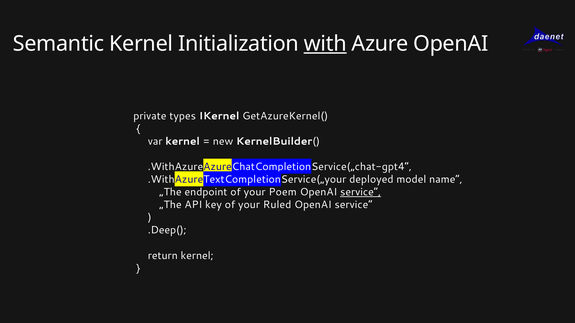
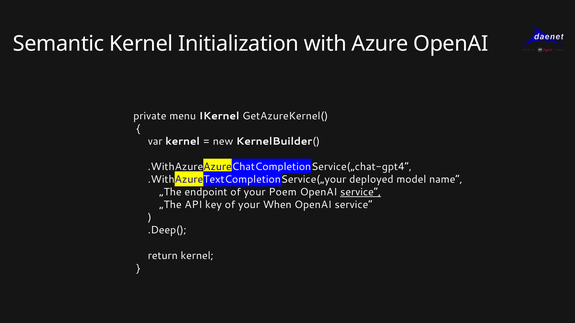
with underline: present -> none
types: types -> menu
Ruled: Ruled -> When
